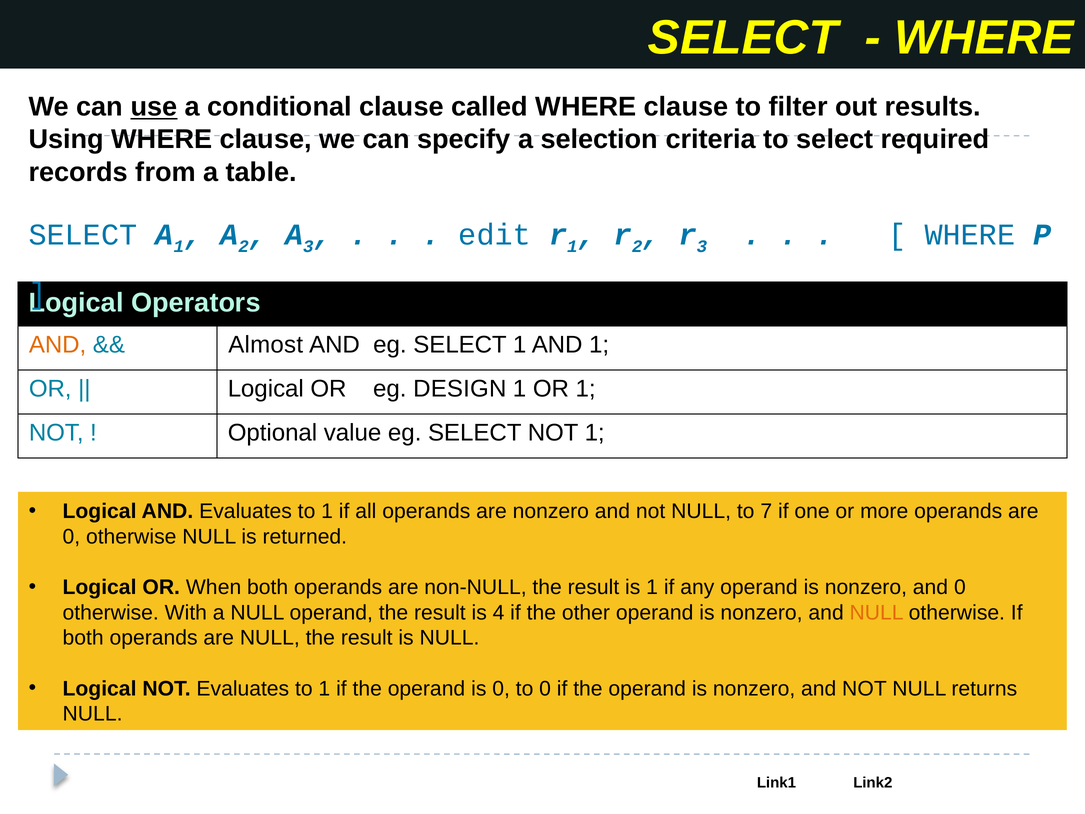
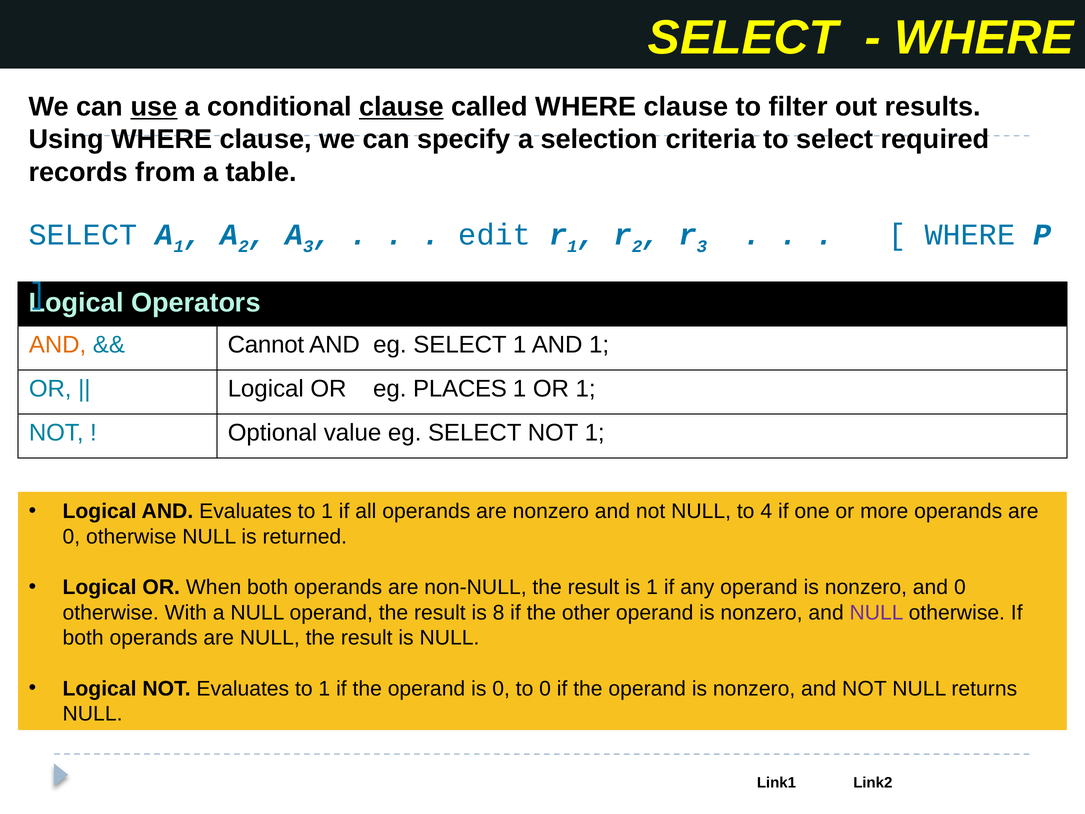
clause at (401, 107) underline: none -> present
Almost: Almost -> Cannot
DESIGN: DESIGN -> PLACES
7: 7 -> 4
4: 4 -> 8
NULL at (877, 612) colour: orange -> purple
